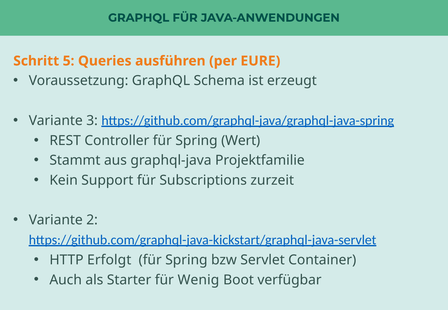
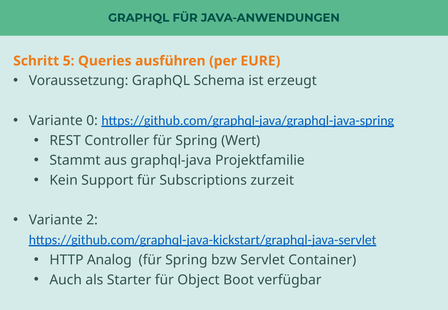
3: 3 -> 0
Erfolgt: Erfolgt -> Analog
Wenig: Wenig -> Object
